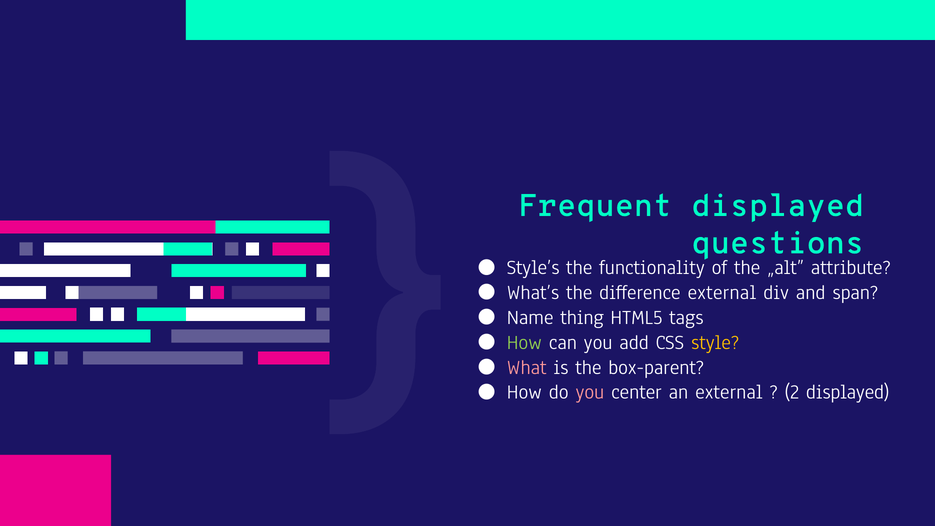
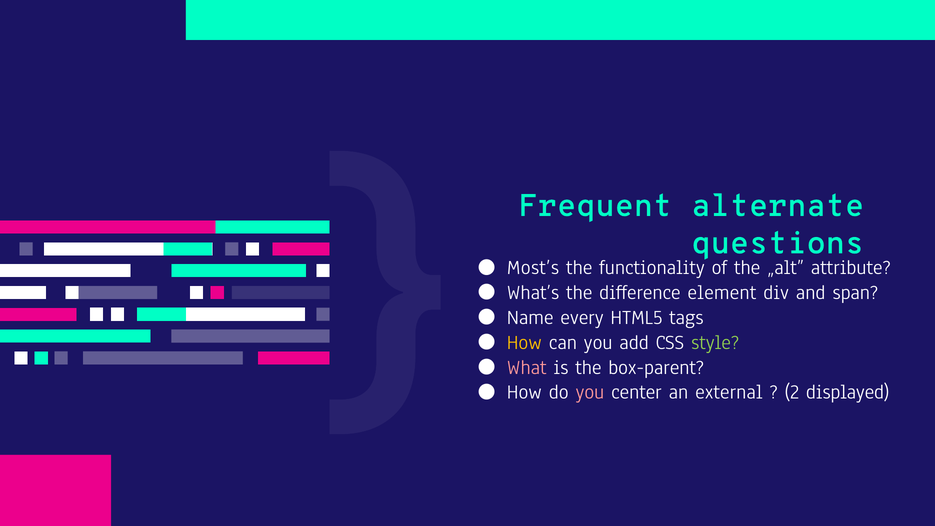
Frequent displayed: displayed -> alternate
Style’s: Style’s -> Most’s
difference external: external -> element
thing: thing -> every
How at (524, 342) colour: light green -> yellow
style colour: yellow -> light green
